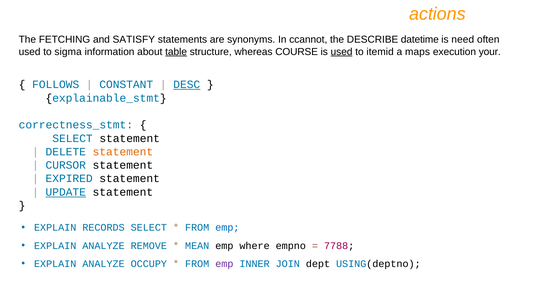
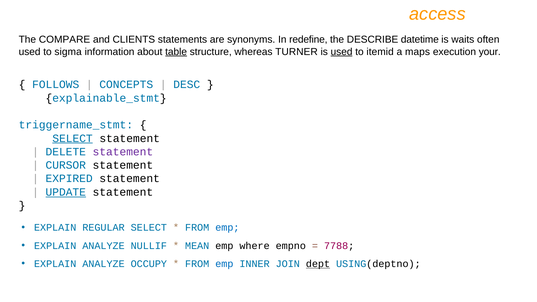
actions: actions -> access
FETCHING: FETCHING -> COMPARE
SATISFY: SATISFY -> CLIENTS
ccannot: ccannot -> redefine
need: need -> waits
COURSE: COURSE -> TURNER
CONSTANT: CONSTANT -> CONCEPTS
DESC underline: present -> none
correctness_stmt: correctness_stmt -> triggername_stmt
SELECT at (73, 138) underline: none -> present
statement at (123, 152) colour: orange -> purple
RECORDS: RECORDS -> REGULAR
REMOVE: REMOVE -> NULLIF
emp at (224, 264) colour: purple -> blue
dept underline: none -> present
